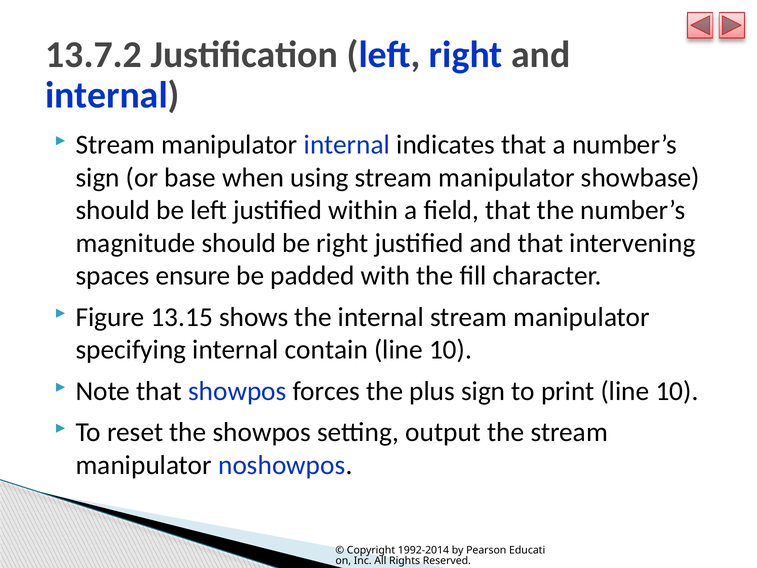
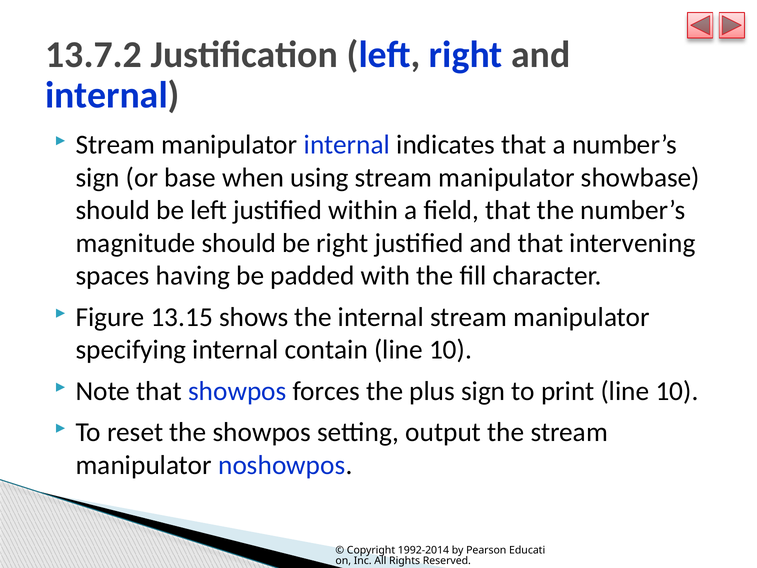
ensure: ensure -> having
